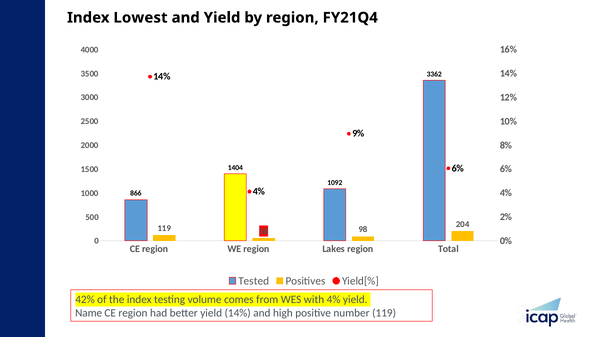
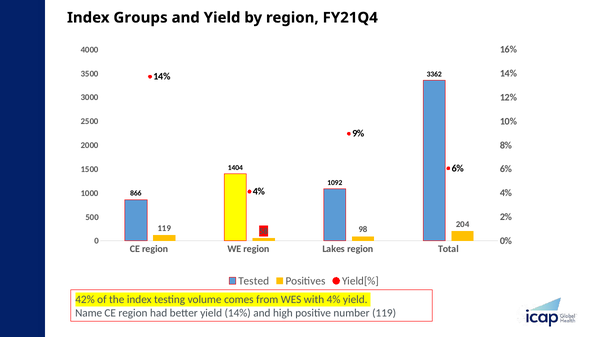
Lowest: Lowest -> Groups
